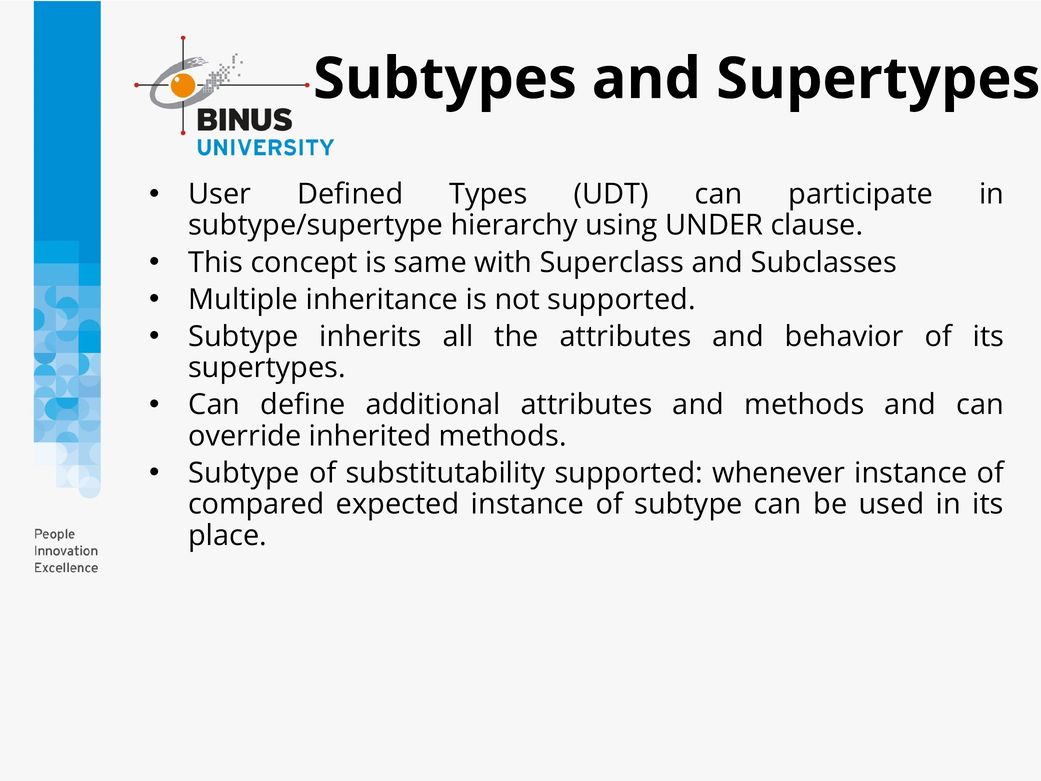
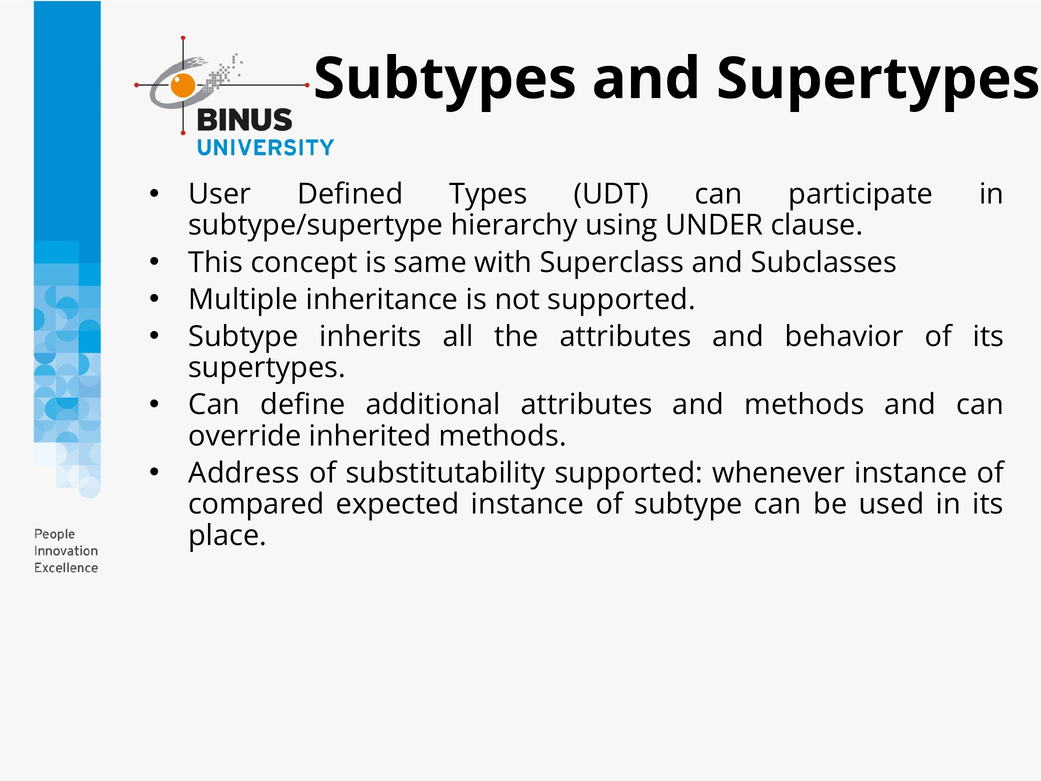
Subtype at (244, 473): Subtype -> Address
